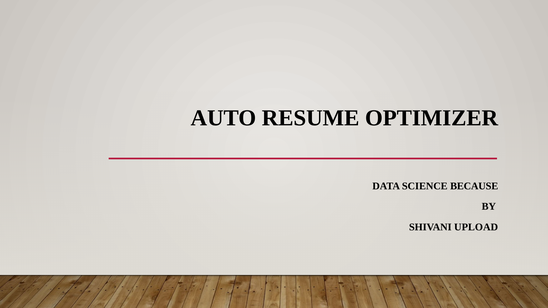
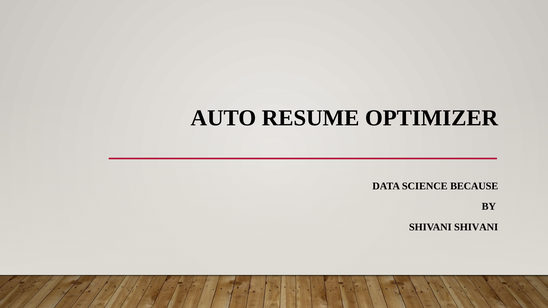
SHIVANI UPLOAD: UPLOAD -> SHIVANI
